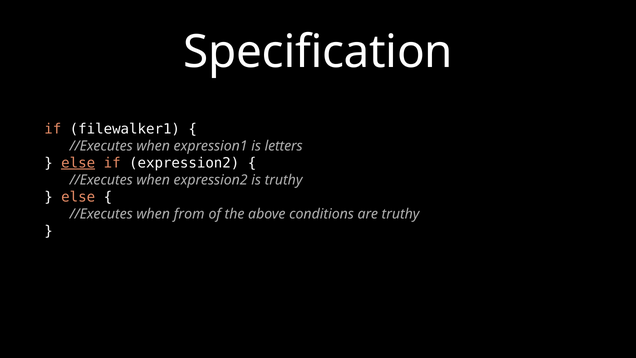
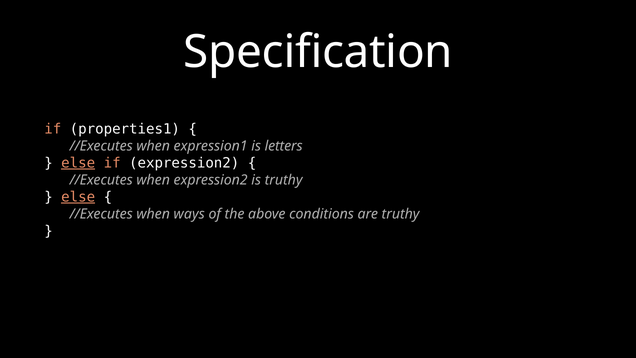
filewalker1: filewalker1 -> properties1
else at (78, 197) underline: none -> present
from: from -> ways
